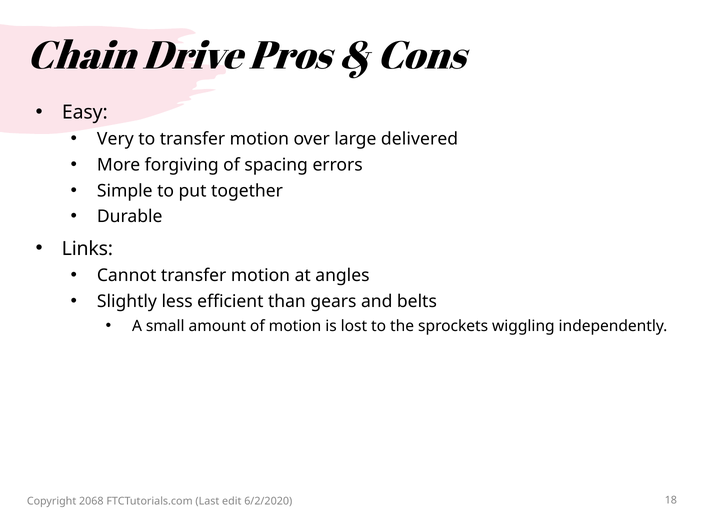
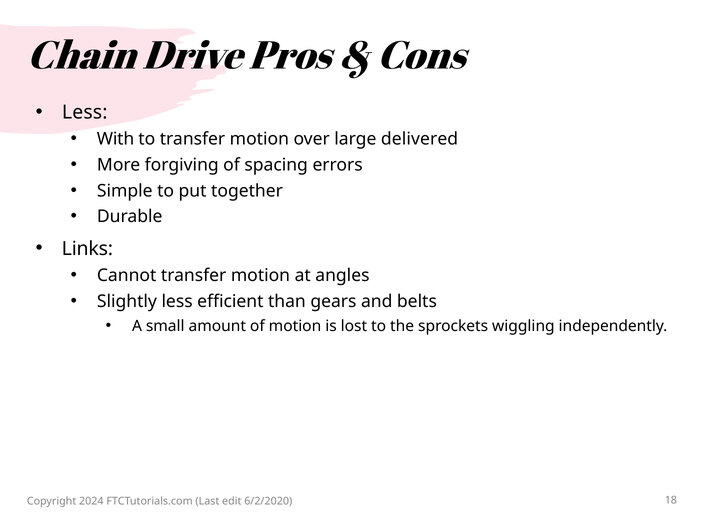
Easy at (85, 112): Easy -> Less
Very: Very -> With
2068: 2068 -> 2024
